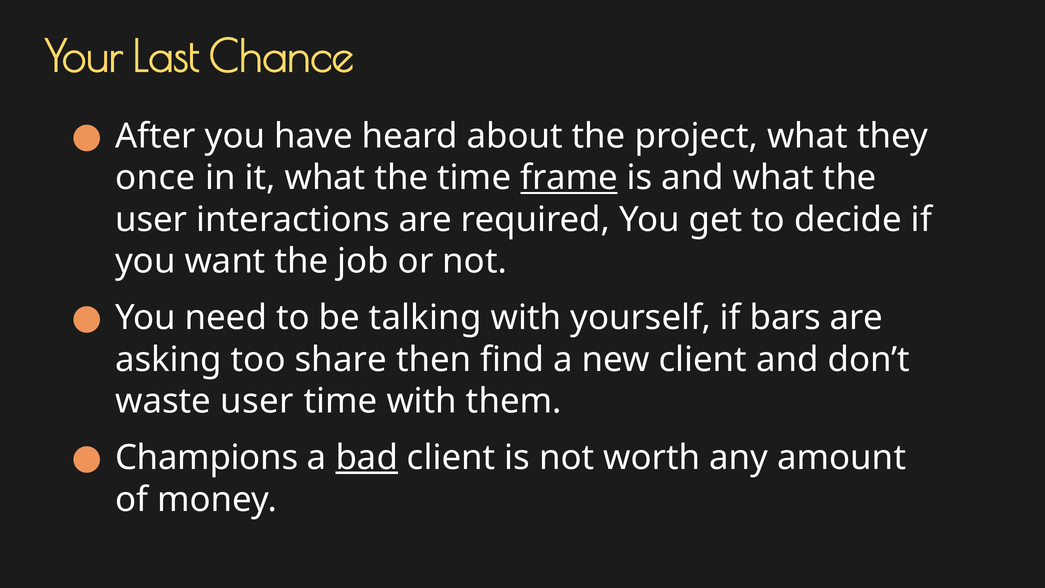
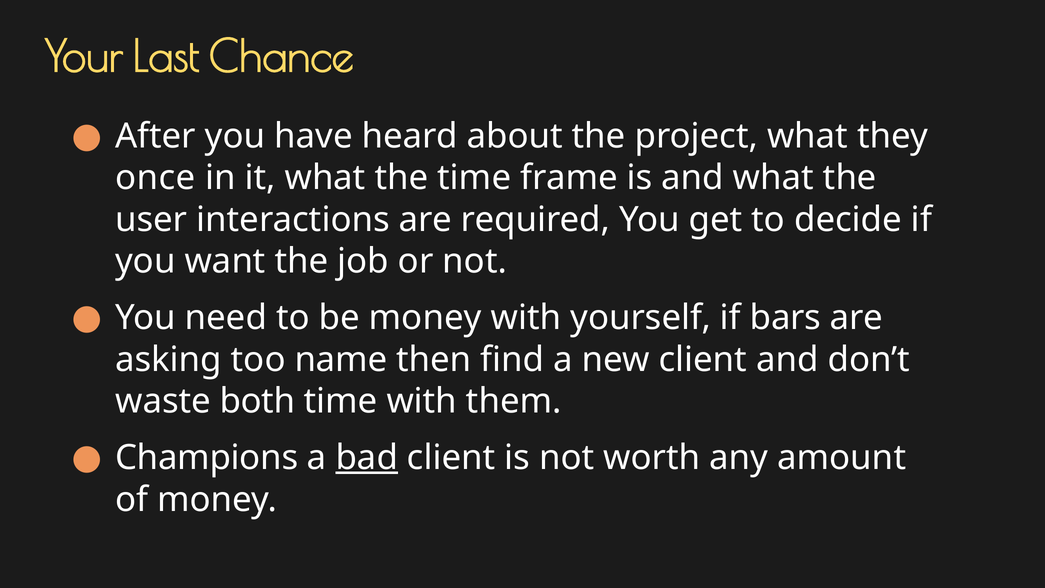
frame underline: present -> none
be talking: talking -> money
share: share -> name
waste user: user -> both
